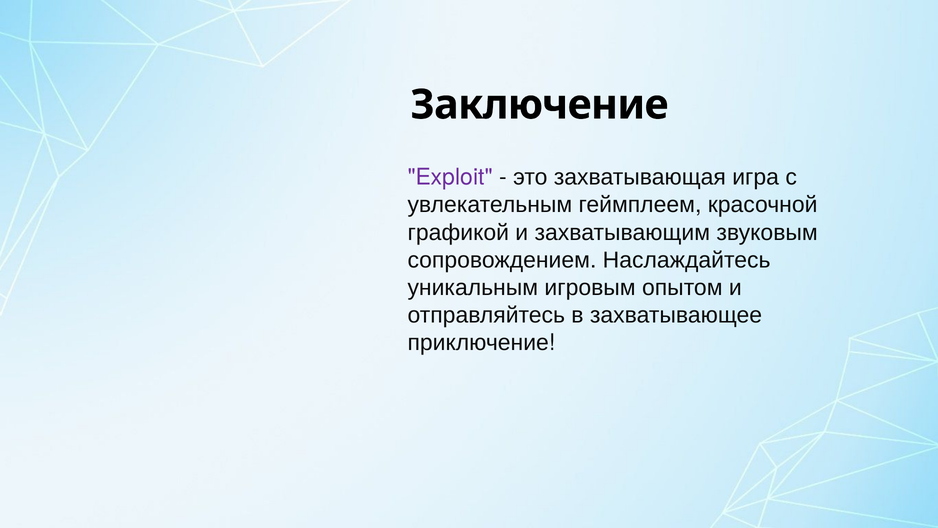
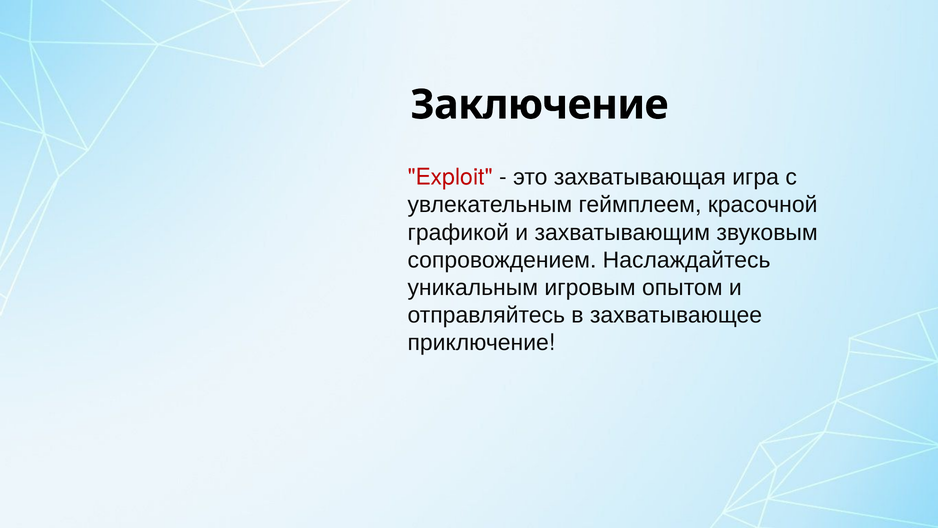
Exploit colour: purple -> red
